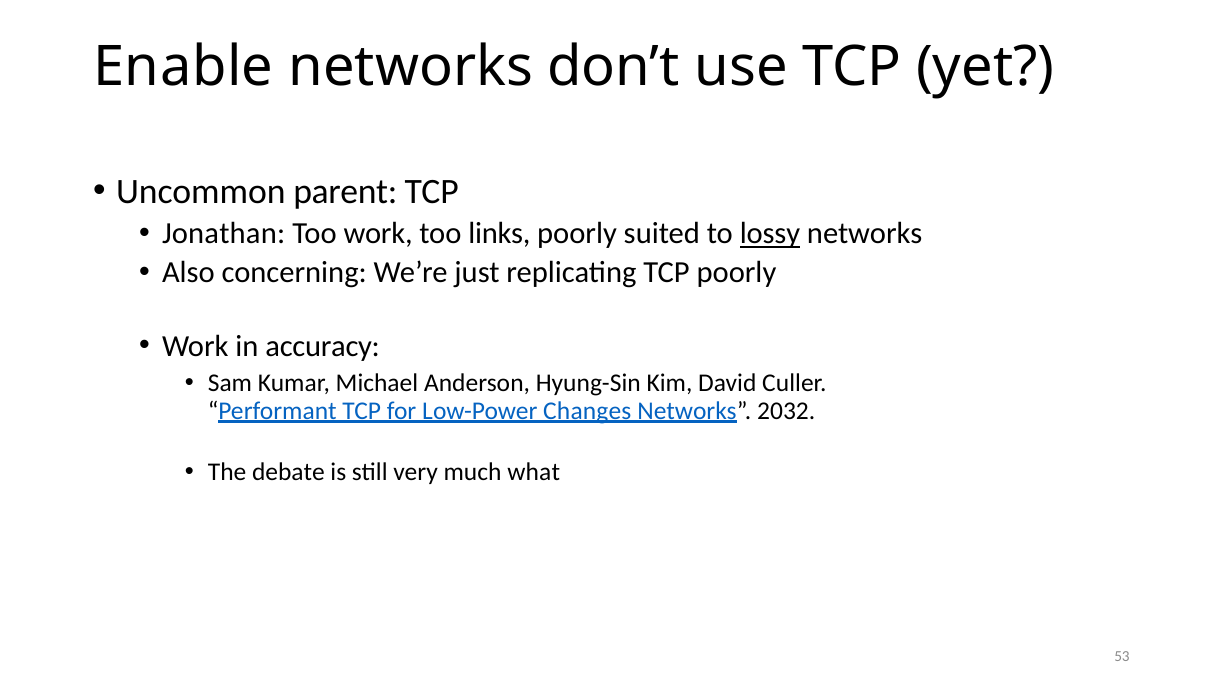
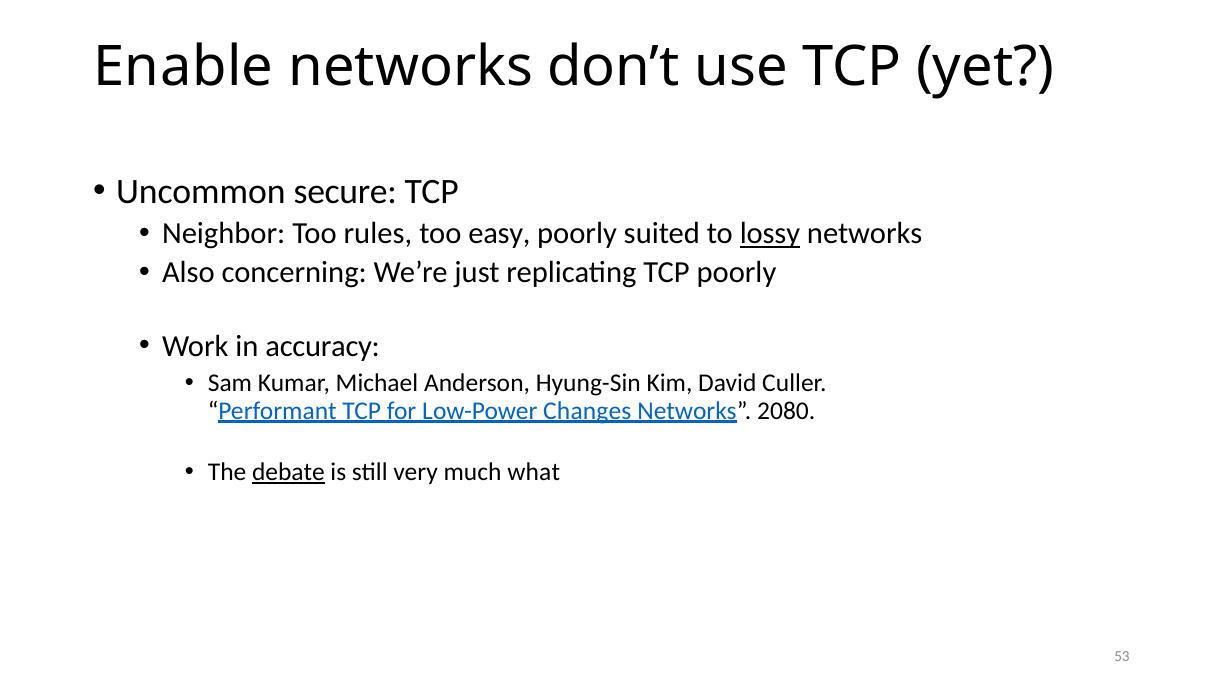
parent: parent -> secure
Jonathan: Jonathan -> Neighbor
Too work: work -> rules
links: links -> easy
2032: 2032 -> 2080
debate underline: none -> present
